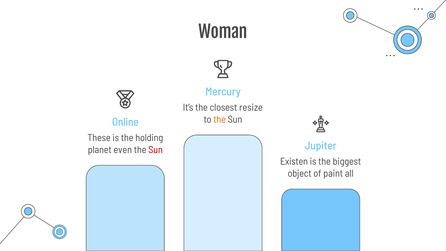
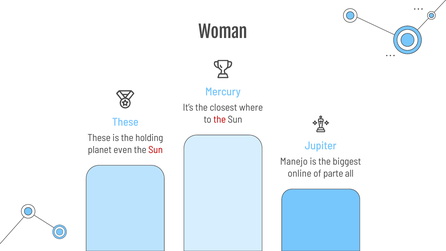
resize: resize -> where
the at (220, 119) colour: orange -> red
Online at (125, 122): Online -> These
Existen: Existen -> Manejo
object: object -> online
paint: paint -> parte
